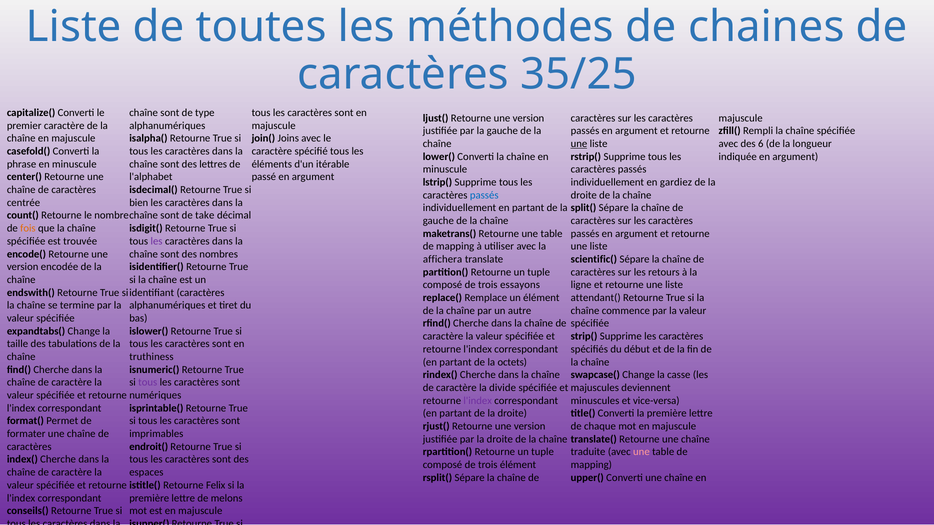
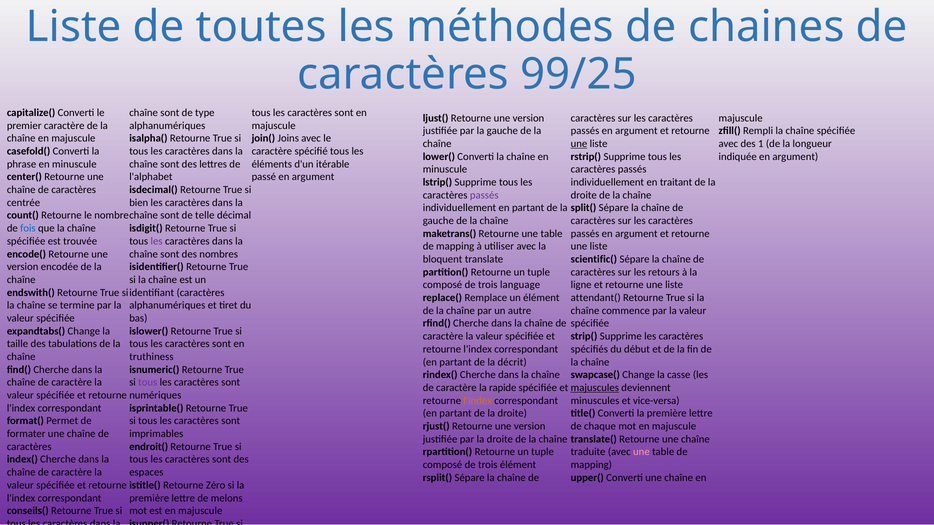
35/25: 35/25 -> 99/25
6: 6 -> 1
gardiez: gardiez -> traitant
passés at (484, 195) colour: blue -> purple
take: take -> telle
fois colour: orange -> blue
affichera: affichera -> bloquent
essayons: essayons -> language
octets: octets -> décrit
divide: divide -> rapide
majuscules underline: none -> present
l'index at (478, 401) colour: purple -> orange
Felix: Felix -> Zéro
